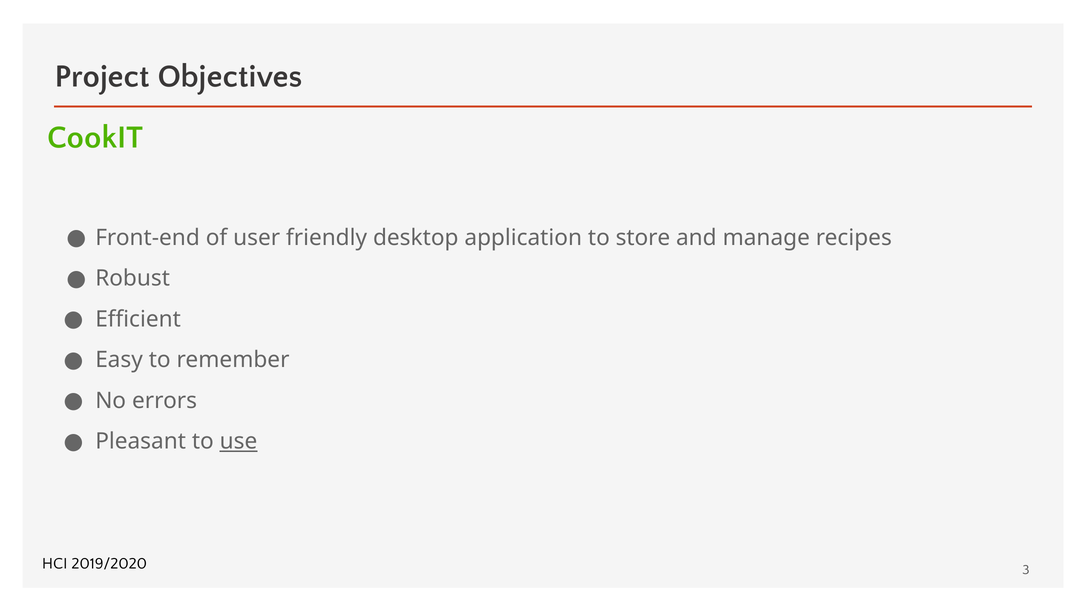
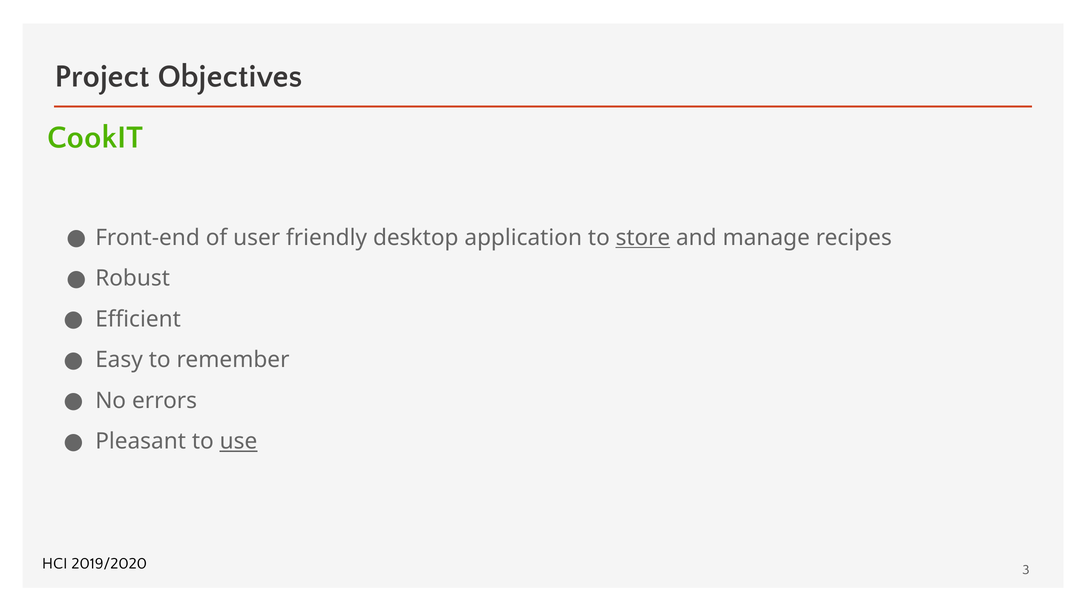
store underline: none -> present
